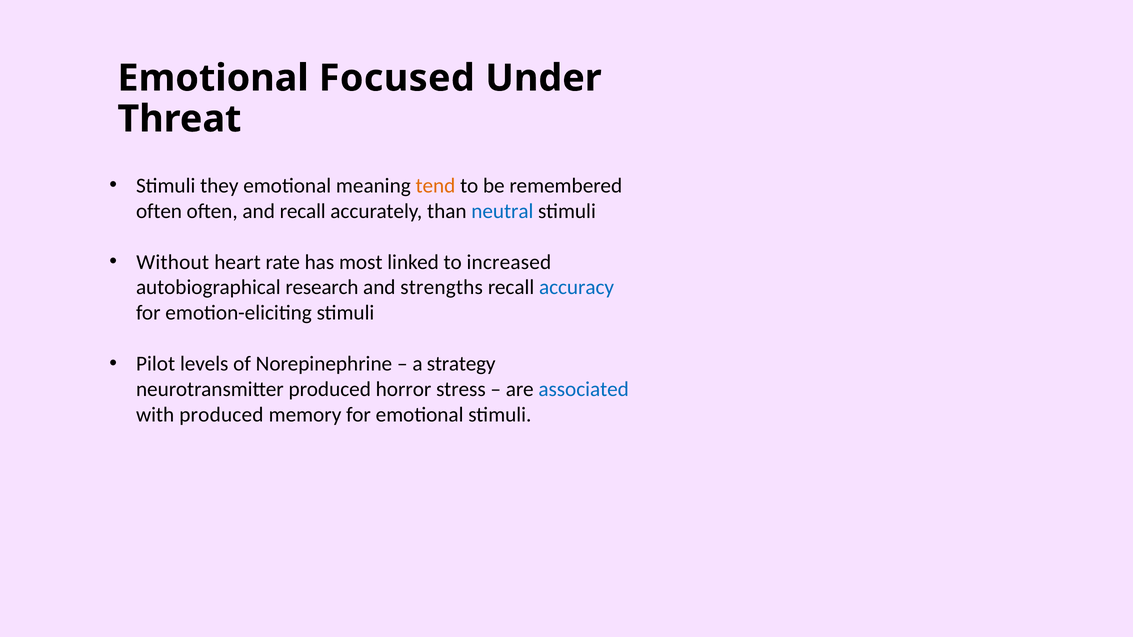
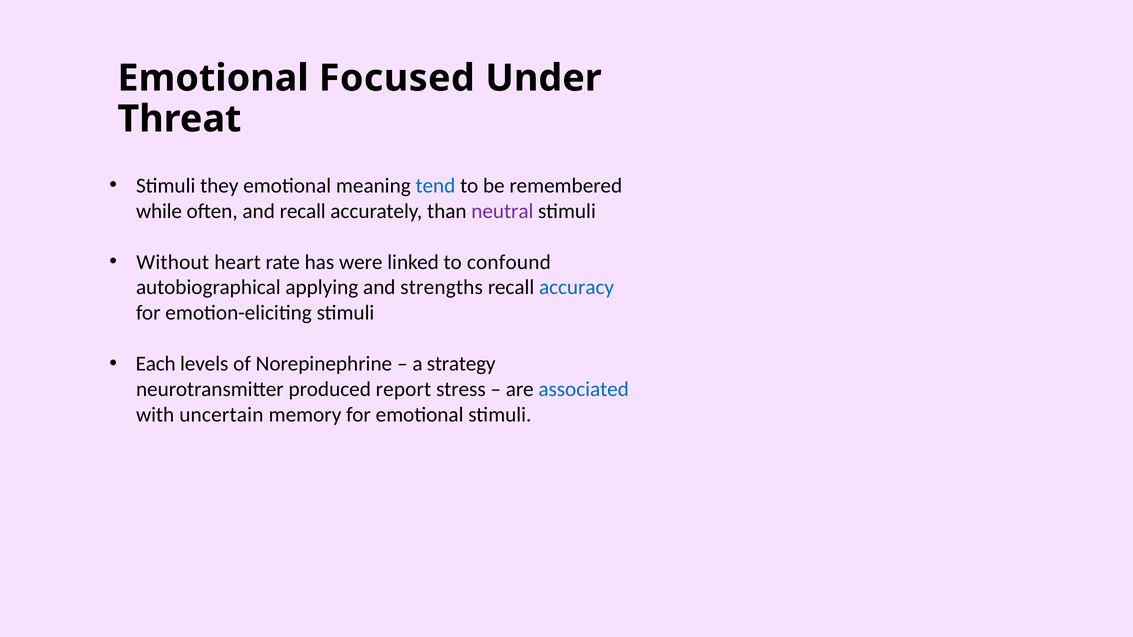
tend colour: orange -> blue
often at (159, 211): often -> while
neutral colour: blue -> purple
most: most -> were
increased: increased -> confound
research: research -> applying
Pilot: Pilot -> Each
horror: horror -> report
with produced: produced -> uncertain
